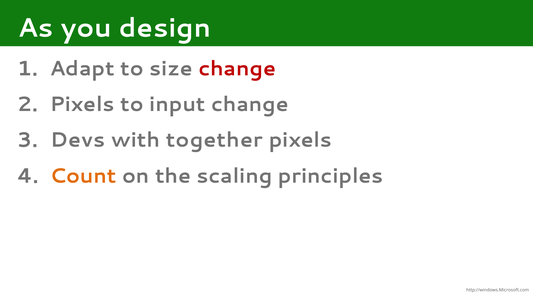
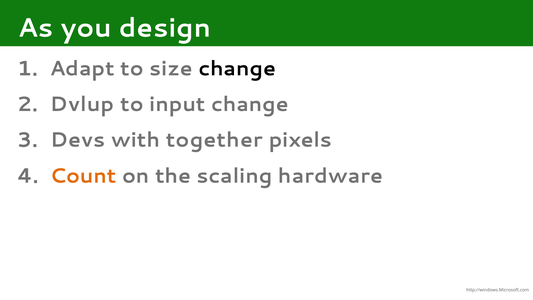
change at (237, 69) colour: red -> black
Pixels at (82, 104): Pixels -> Dvlup
principles: principles -> hardware
